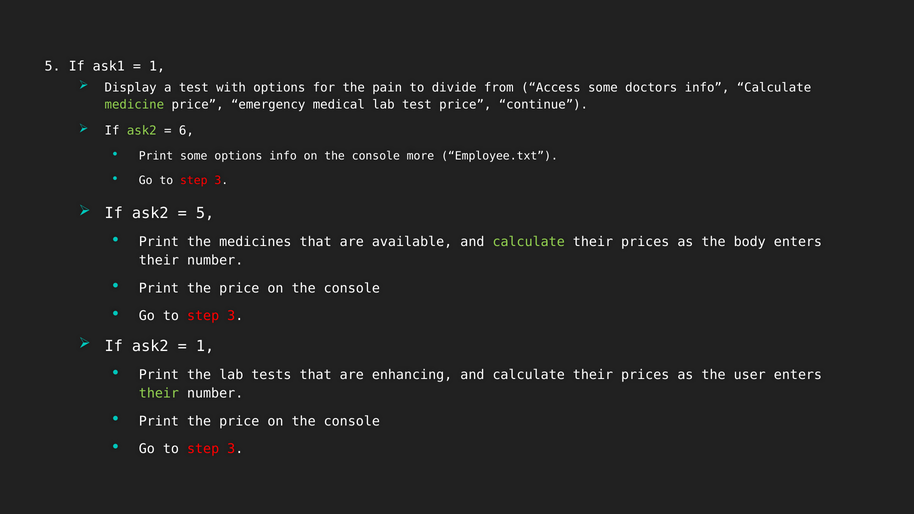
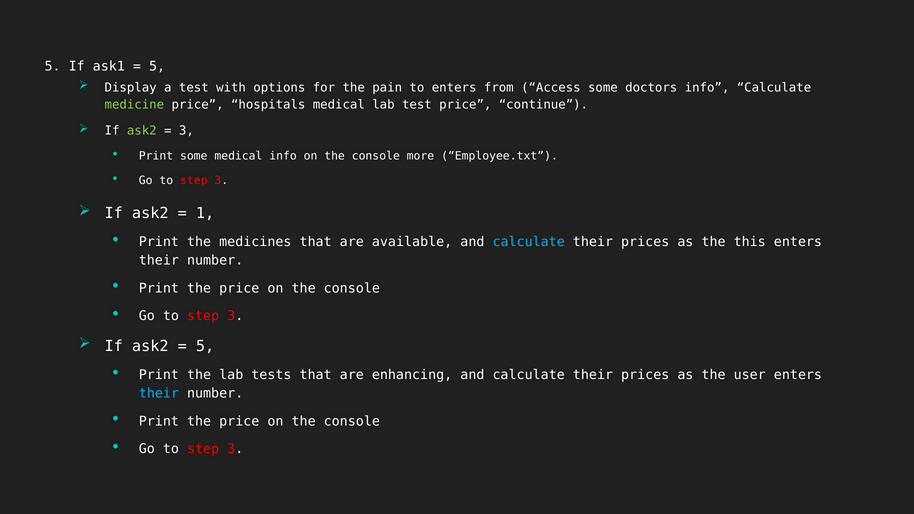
1 at (157, 66): 1 -> 5
to divide: divide -> enters
emergency: emergency -> hospitals
6 at (186, 131): 6 -> 3
some options: options -> medical
5 at (205, 213): 5 -> 1
calculate at (529, 242) colour: light green -> light blue
body: body -> this
1 at (205, 346): 1 -> 5
their at (159, 393) colour: light green -> light blue
